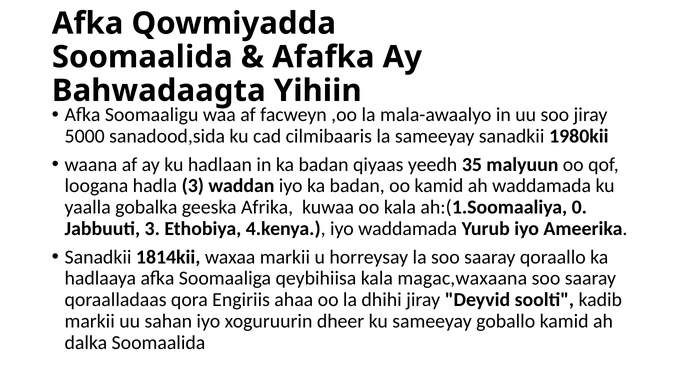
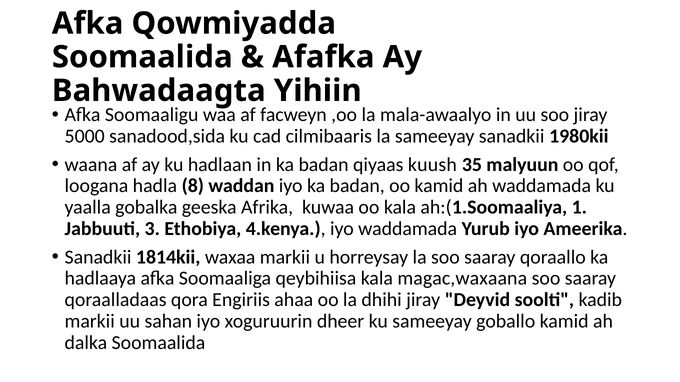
yeedh: yeedh -> kuush
hadla 3: 3 -> 8
0: 0 -> 1
